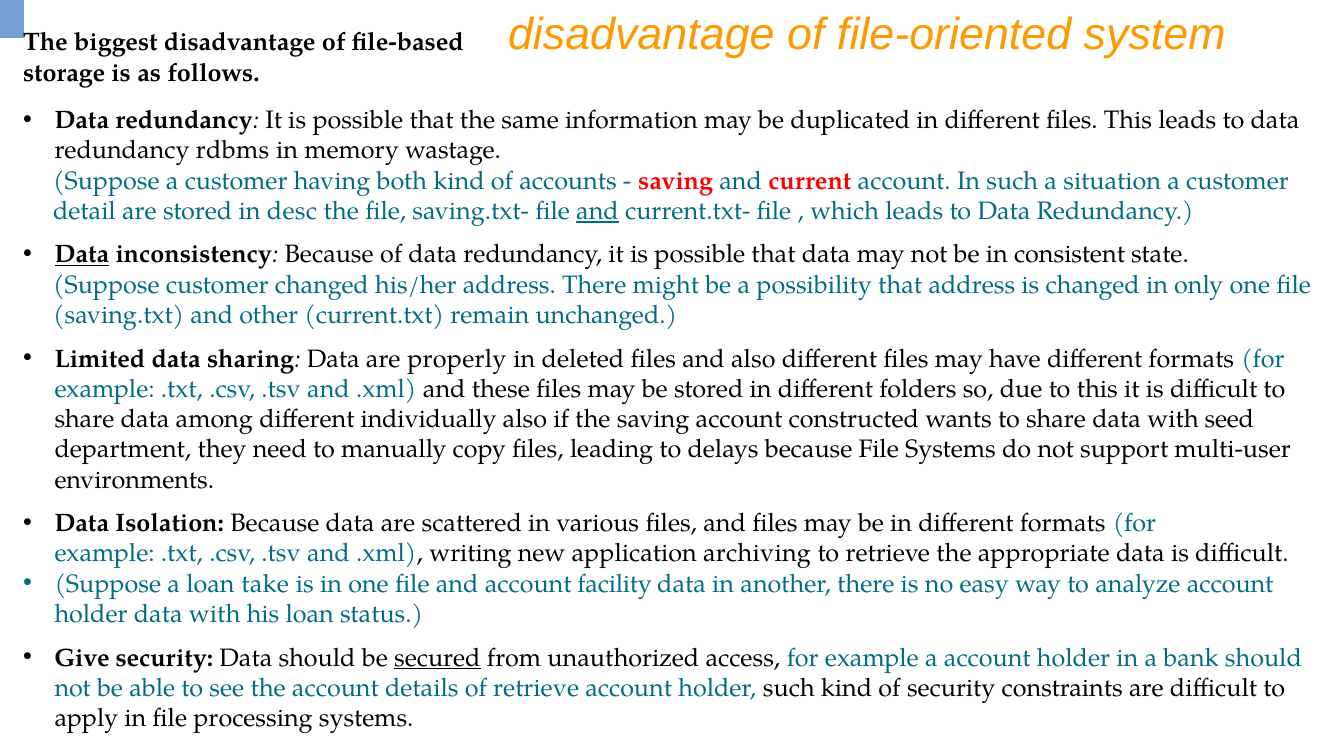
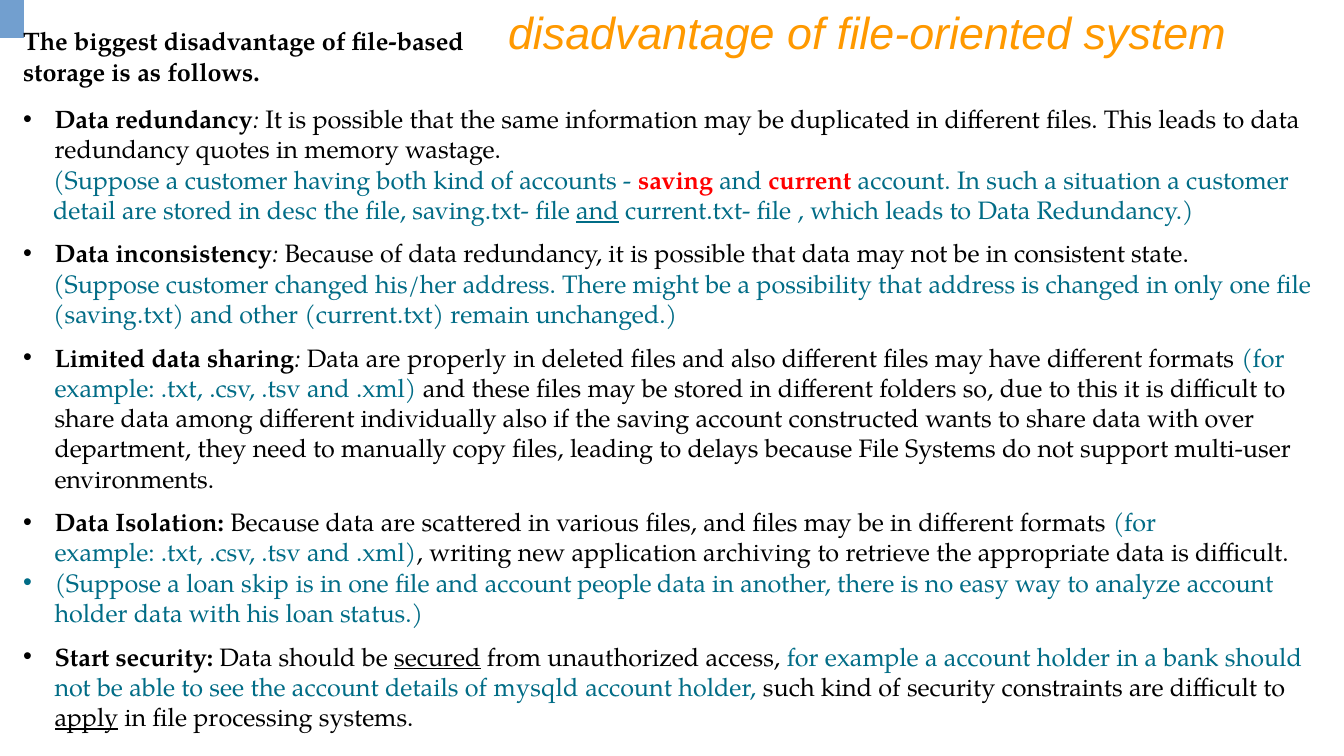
rdbms: rdbms -> quotes
Data at (82, 255) underline: present -> none
seed: seed -> over
take: take -> skip
facility: facility -> people
Give: Give -> Start
of retrieve: retrieve -> mysqld
apply underline: none -> present
